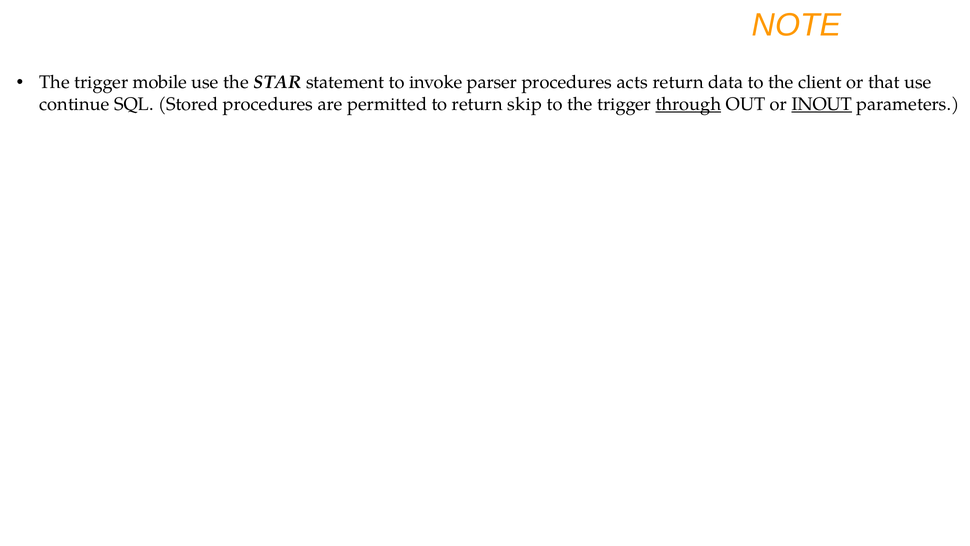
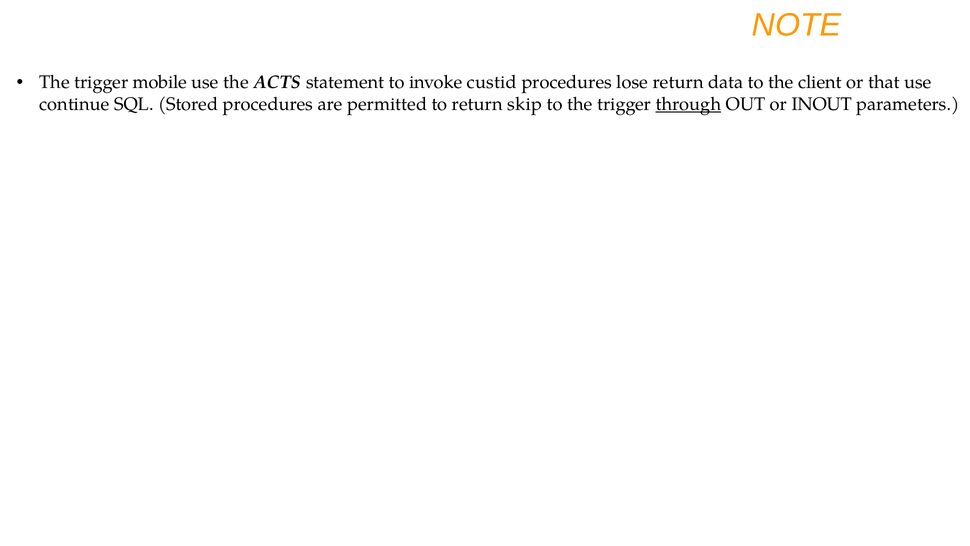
STAR: STAR -> ACTS
parser: parser -> custid
acts: acts -> lose
INOUT underline: present -> none
